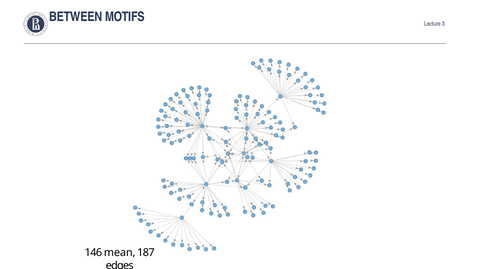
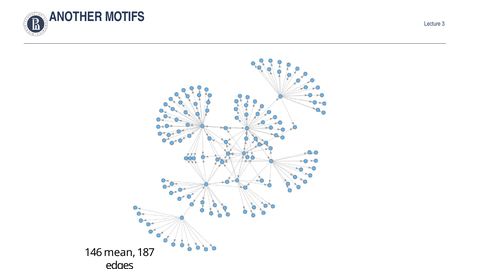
BETWEEN: BETWEEN -> ANOTHER
